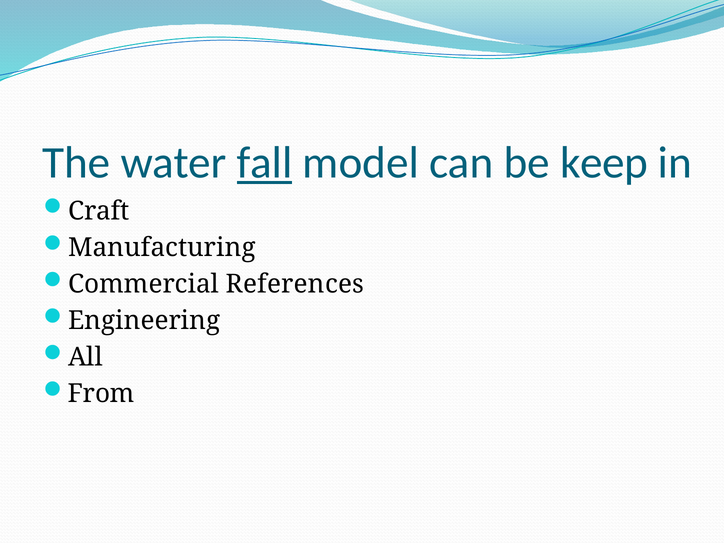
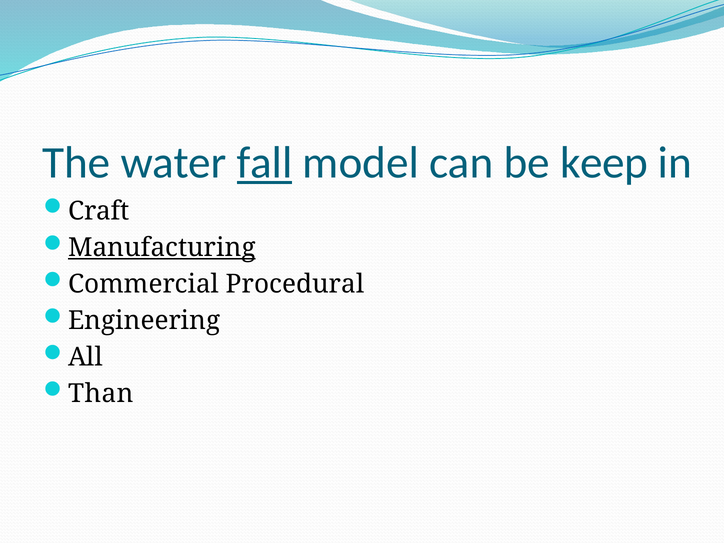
Manufacturing underline: none -> present
References: References -> Procedural
From: From -> Than
